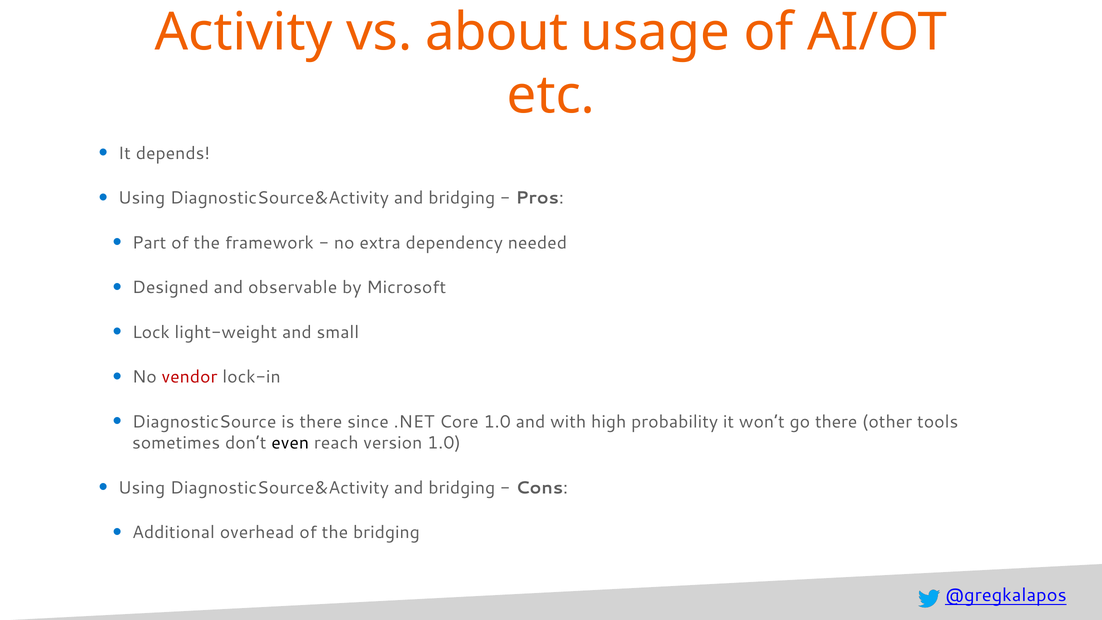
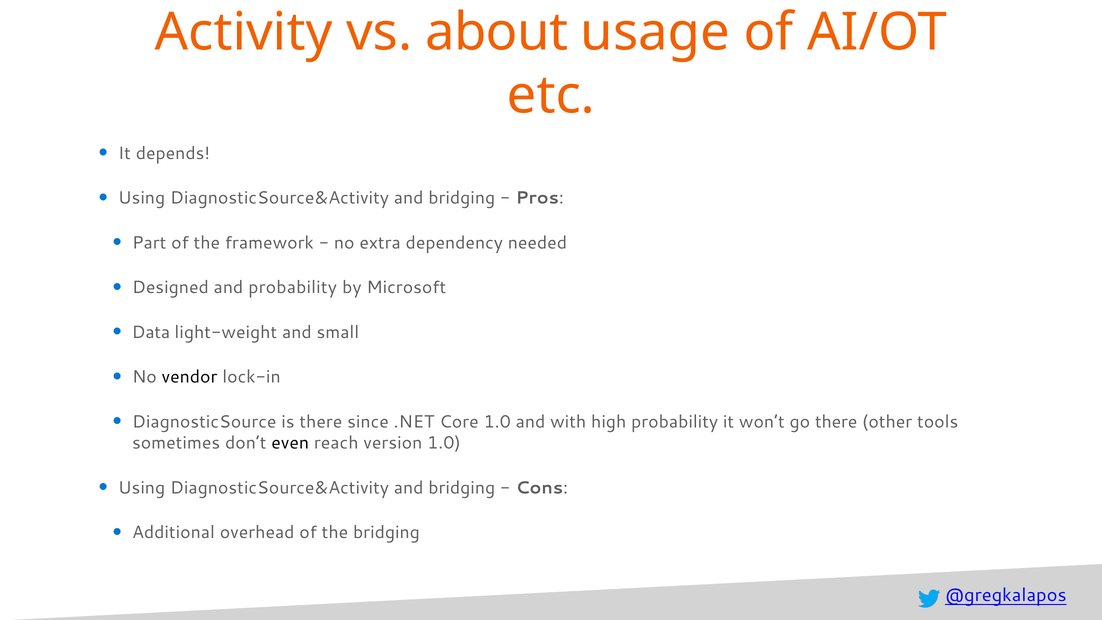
and observable: observable -> probability
Lock: Lock -> Data
vendor colour: red -> black
